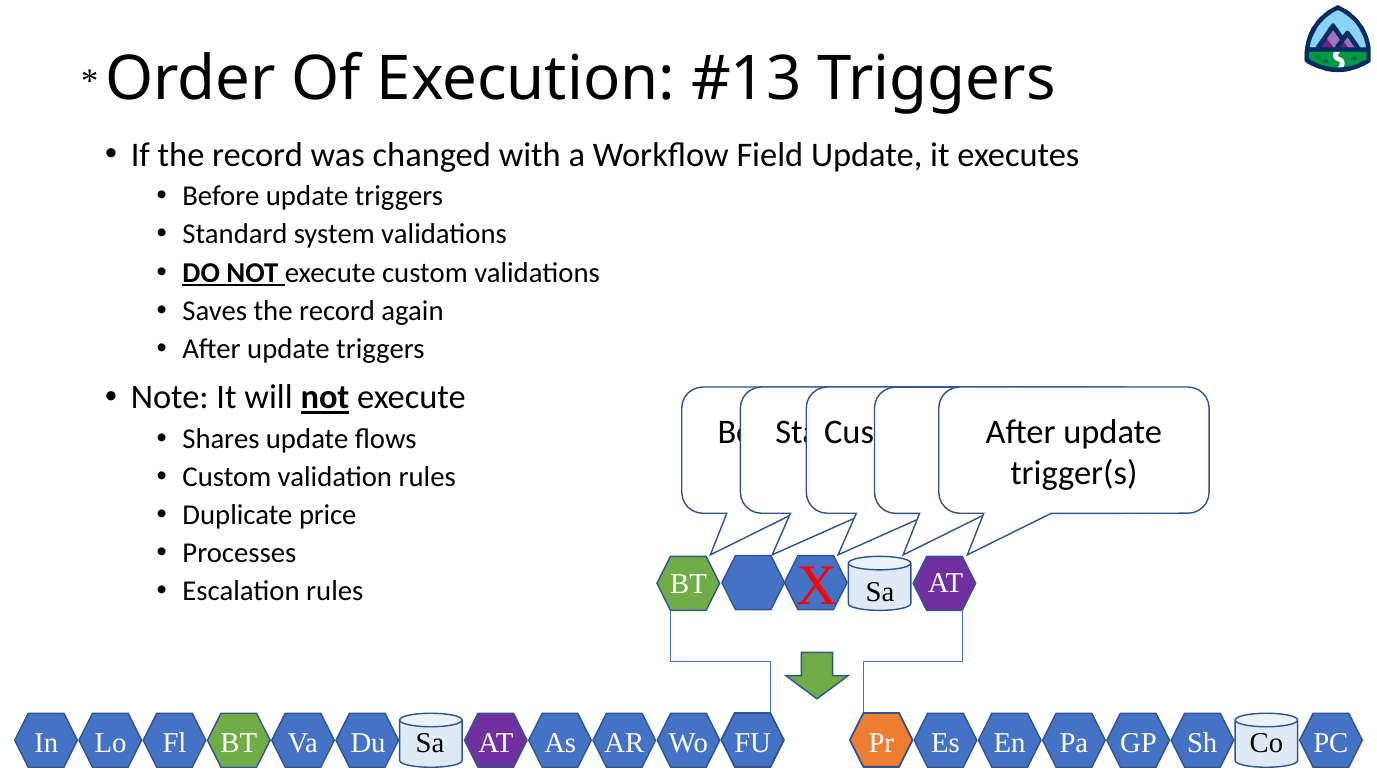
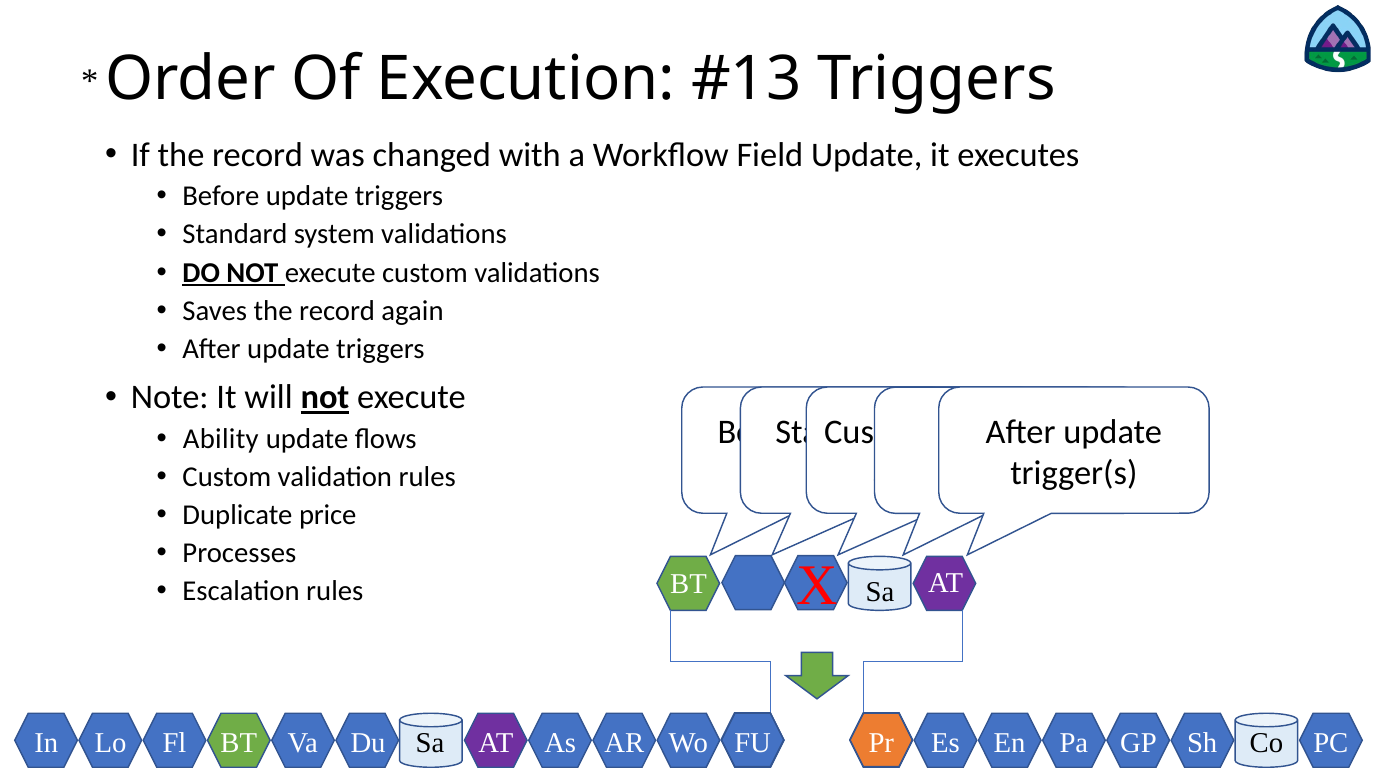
Shares: Shares -> Ability
